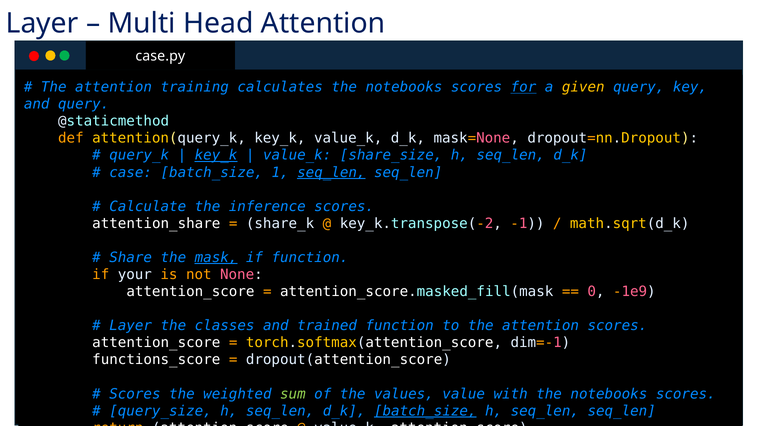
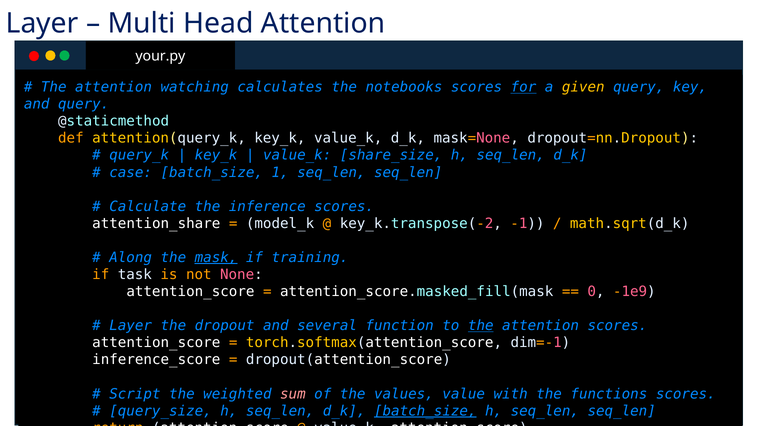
case.py: case.py -> your.py
training: training -> watching
key_k at (216, 155) underline: present -> none
seq_len at (331, 172) underline: present -> none
share_k: share_k -> model_k
Share: Share -> Along
if function: function -> training
your: your -> task
classes: classes -> dropout
trained: trained -> several
the at (481, 326) underline: none -> present
functions_score: functions_score -> inference_score
Scores at (135, 394): Scores -> Script
sum colour: light green -> pink
with the notebooks: notebooks -> functions
